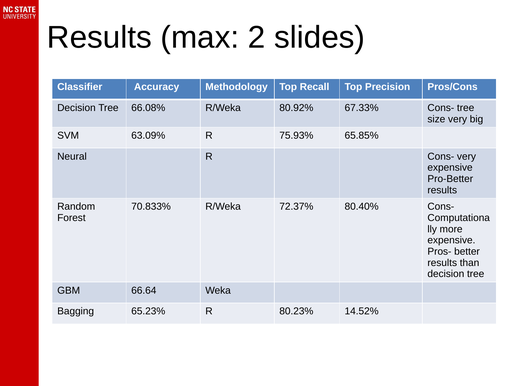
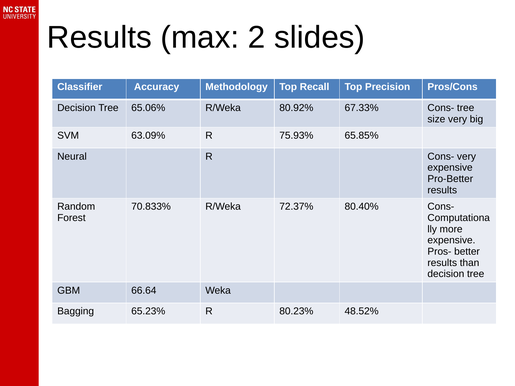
66.08%: 66.08% -> 65.06%
14.52%: 14.52% -> 48.52%
